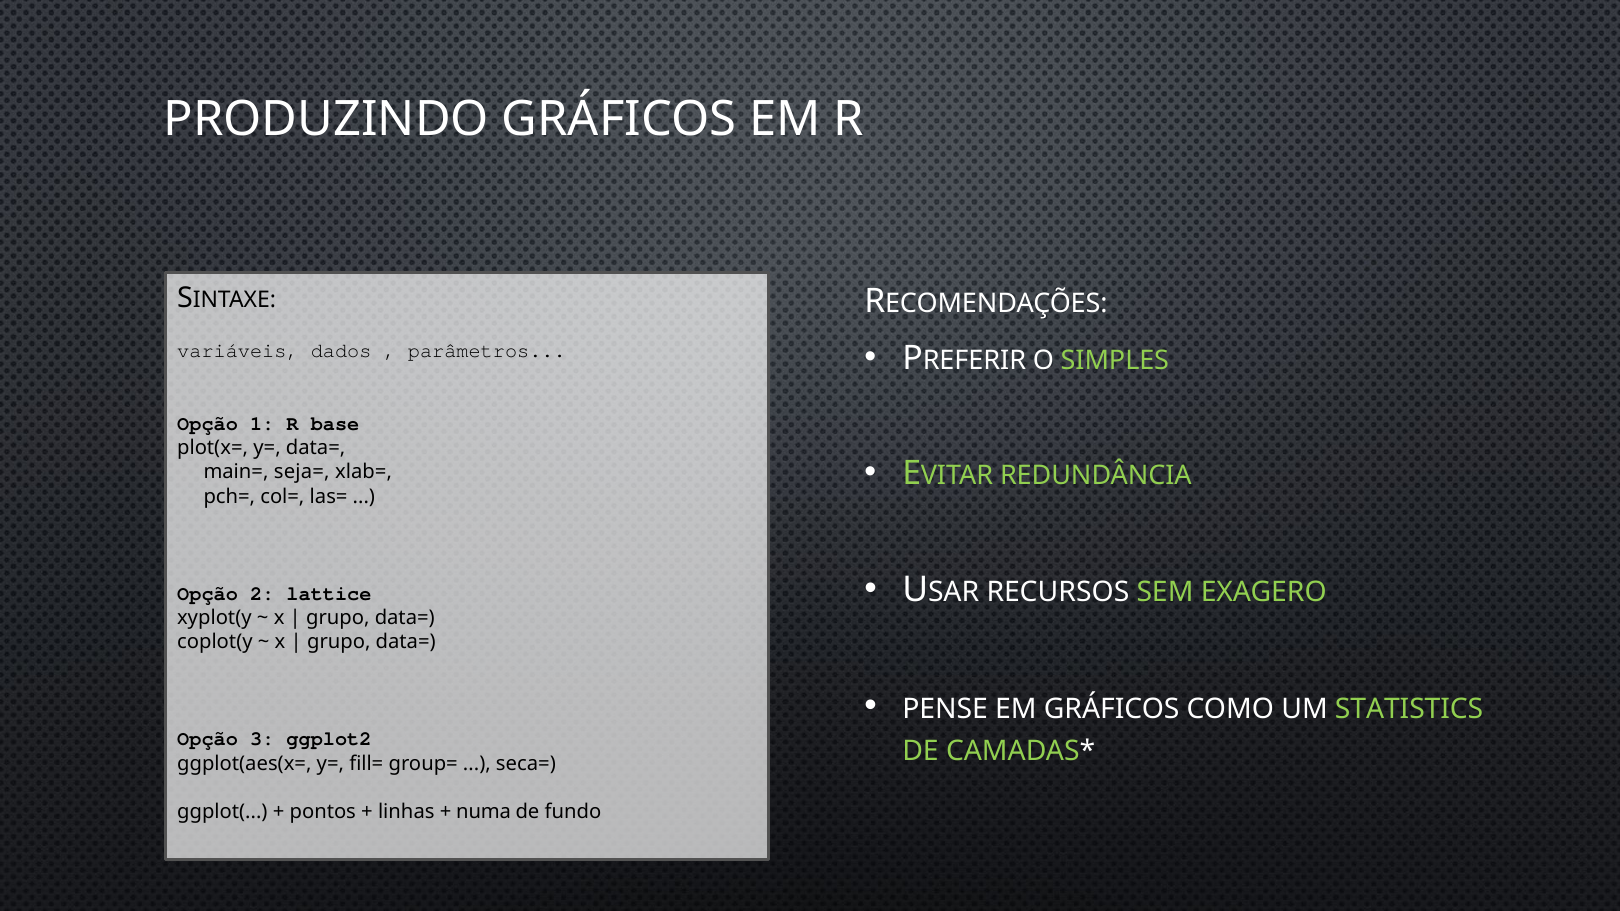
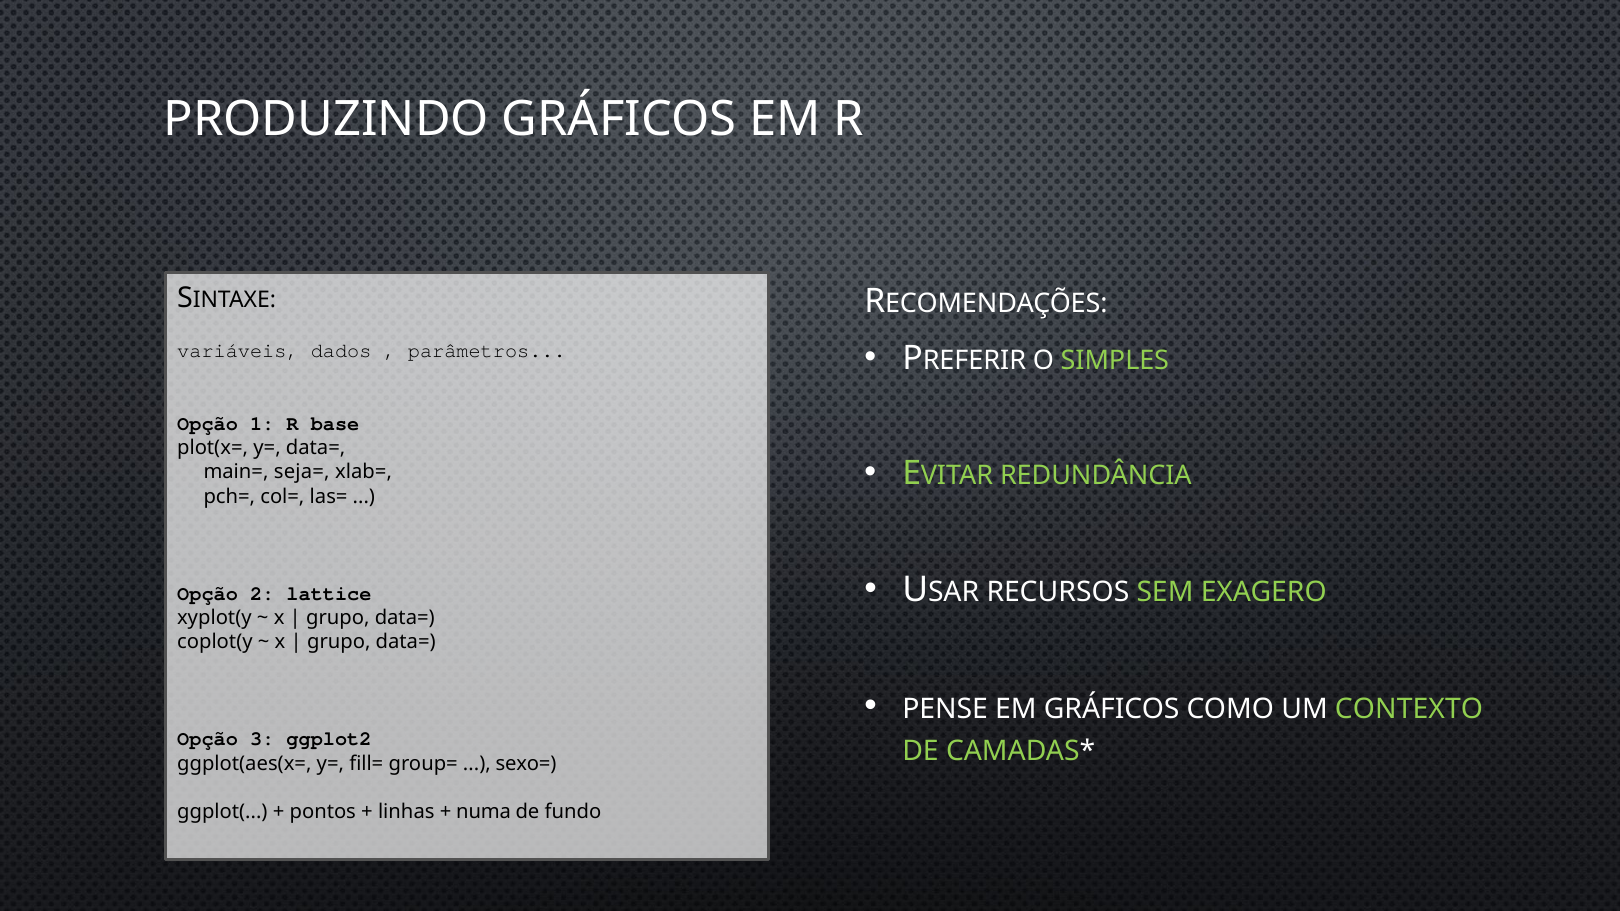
STATISTICS: STATISTICS -> CONTEXTO
seca=: seca= -> sexo=
